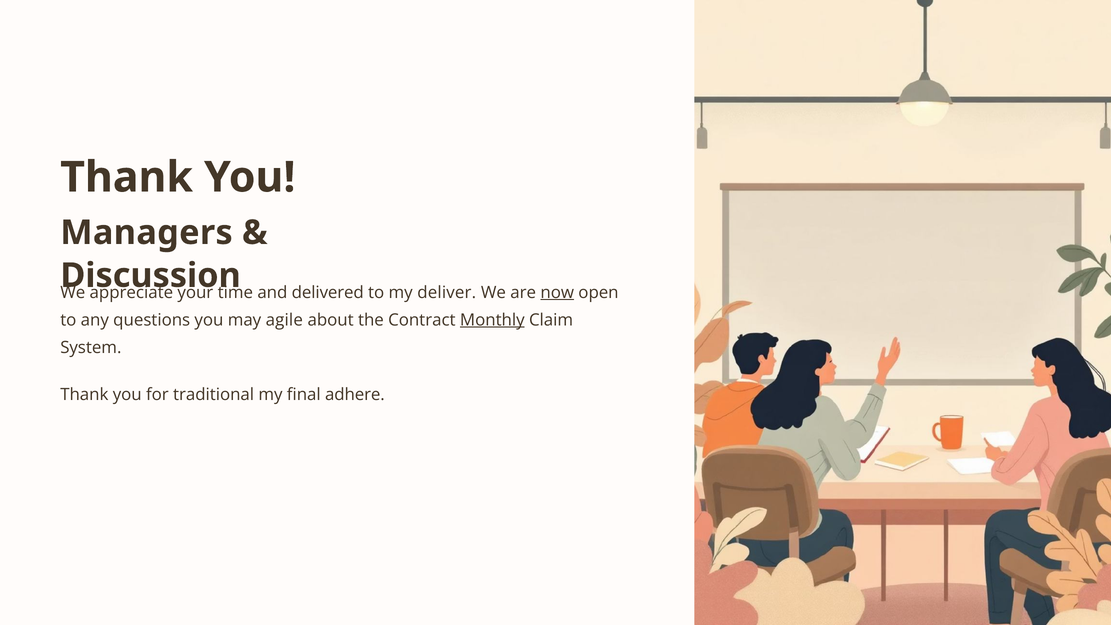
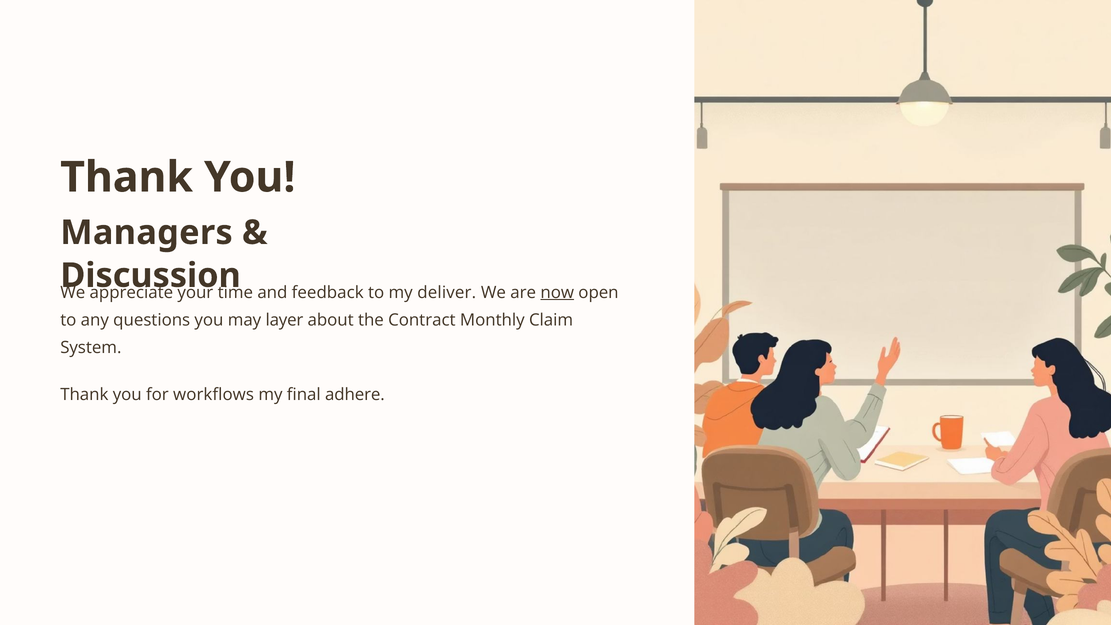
delivered: delivered -> feedback
agile: agile -> layer
Monthly underline: present -> none
traditional: traditional -> workflows
